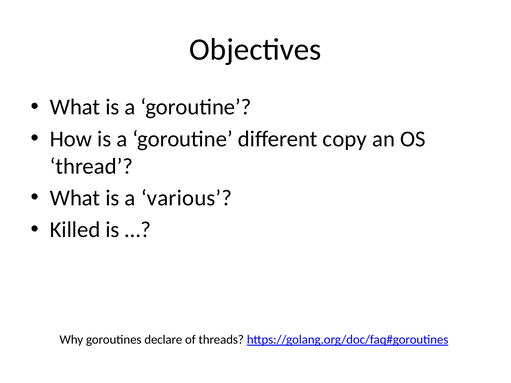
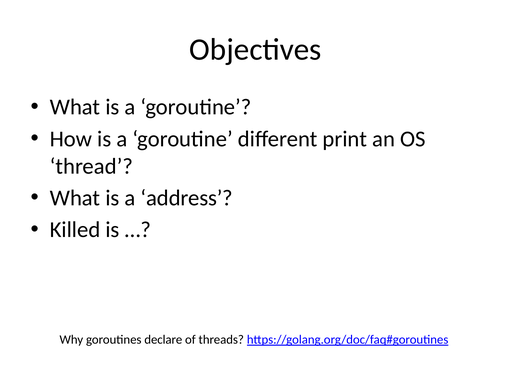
copy: copy -> print
various: various -> address
